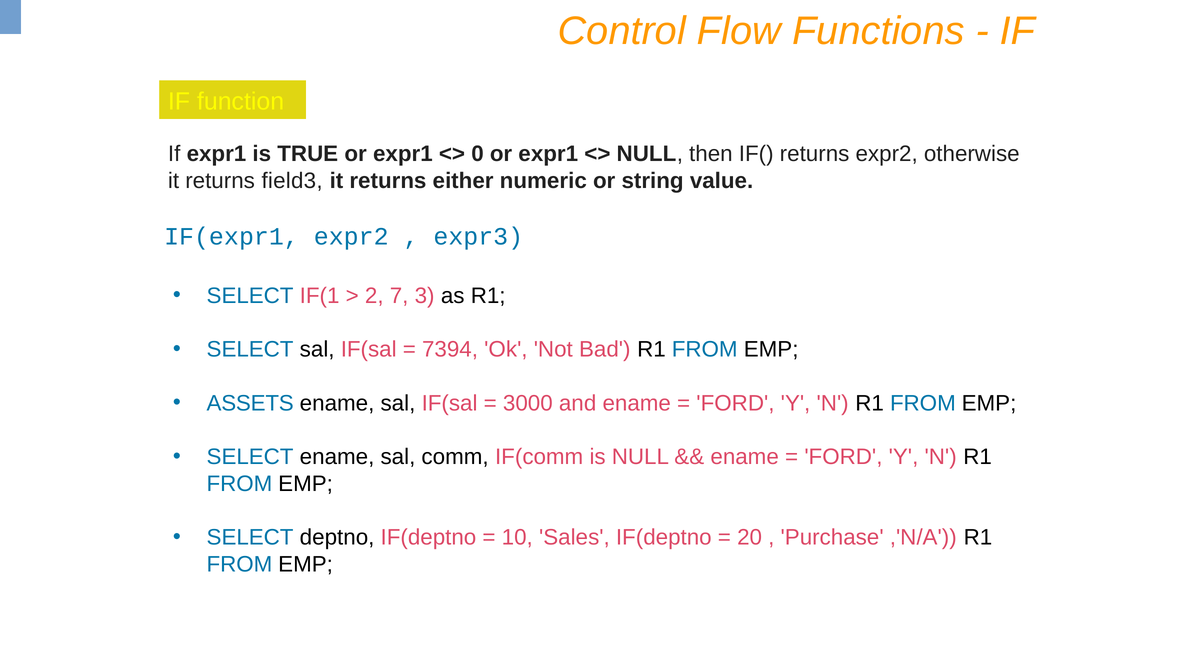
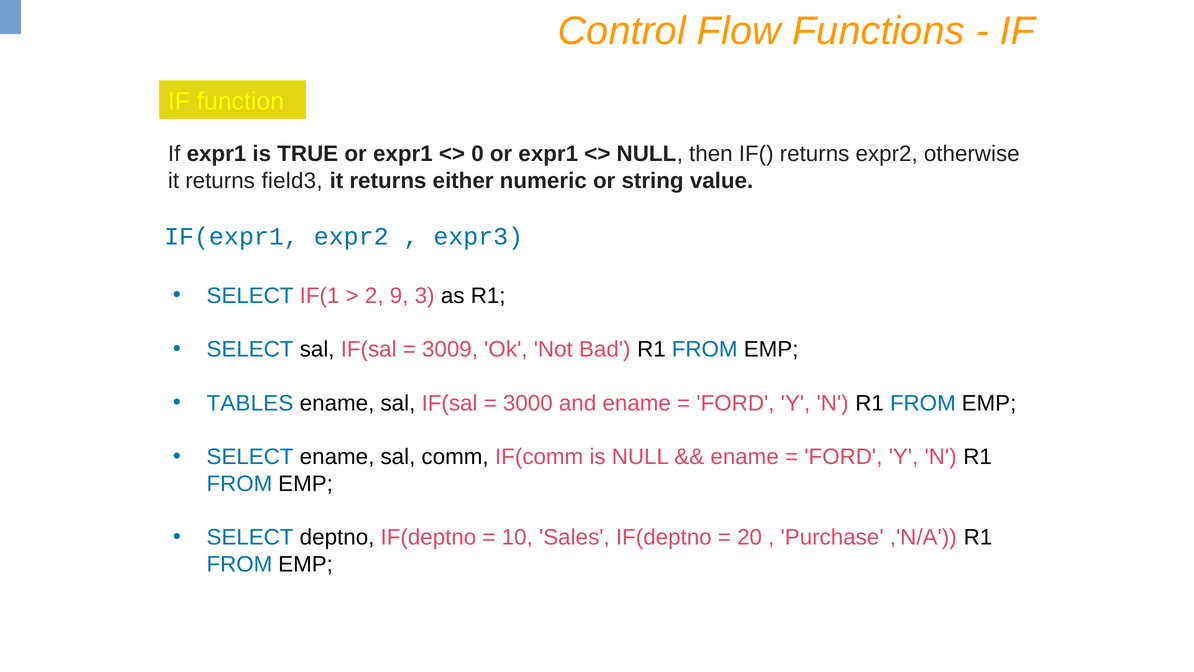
7: 7 -> 9
7394: 7394 -> 3009
ASSETS: ASSETS -> TABLES
